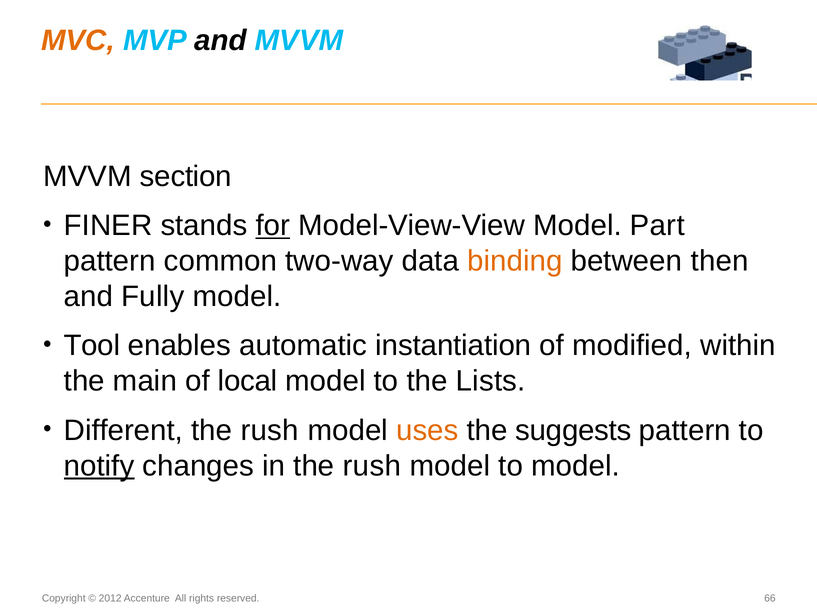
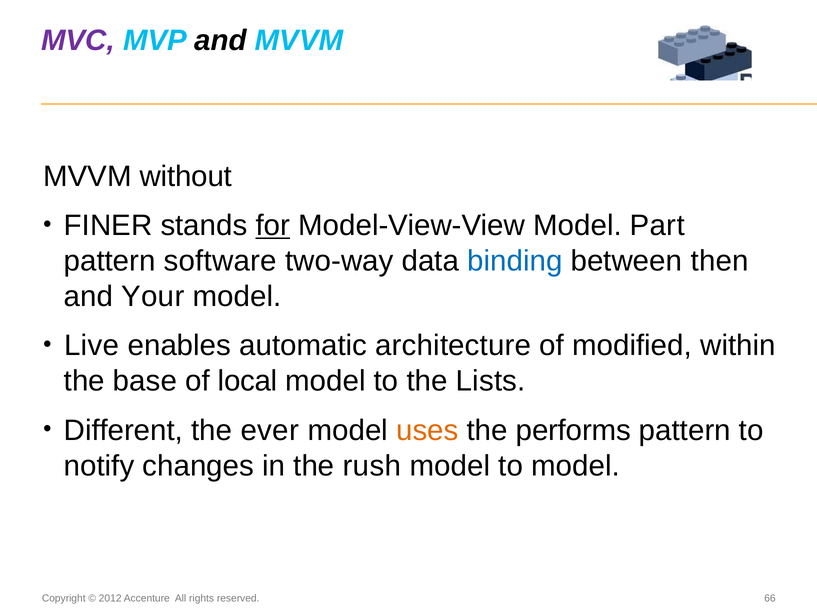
MVC colour: orange -> purple
section: section -> without
common: common -> software
binding colour: orange -> blue
Fully: Fully -> Your
Tool: Tool -> Live
instantiation: instantiation -> architecture
main: main -> base
rush at (270, 430): rush -> ever
suggests: suggests -> performs
notify underline: present -> none
